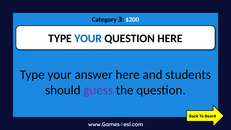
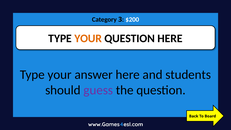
YOUR at (88, 38) colour: blue -> orange
